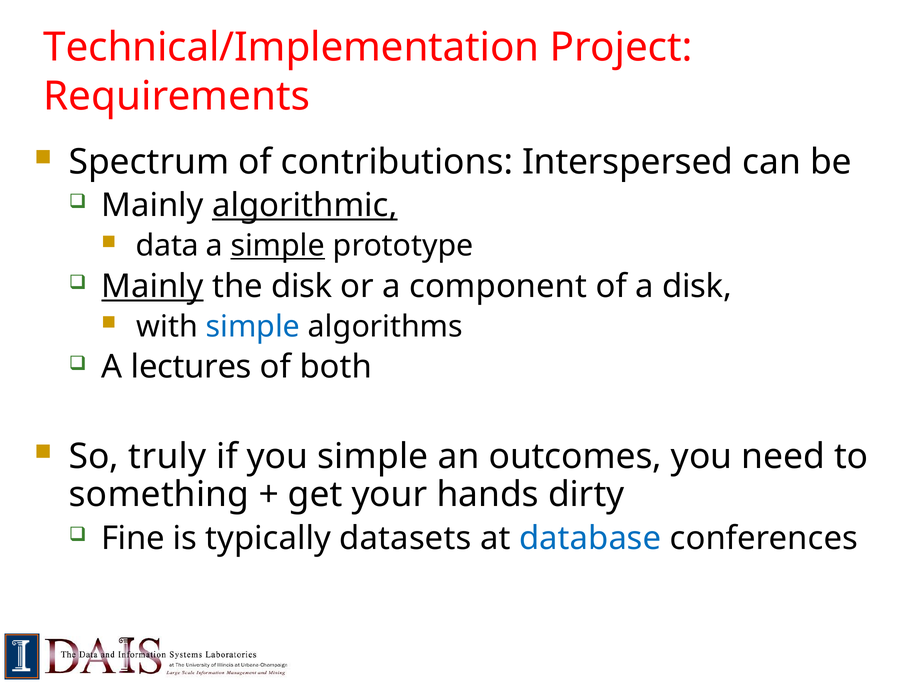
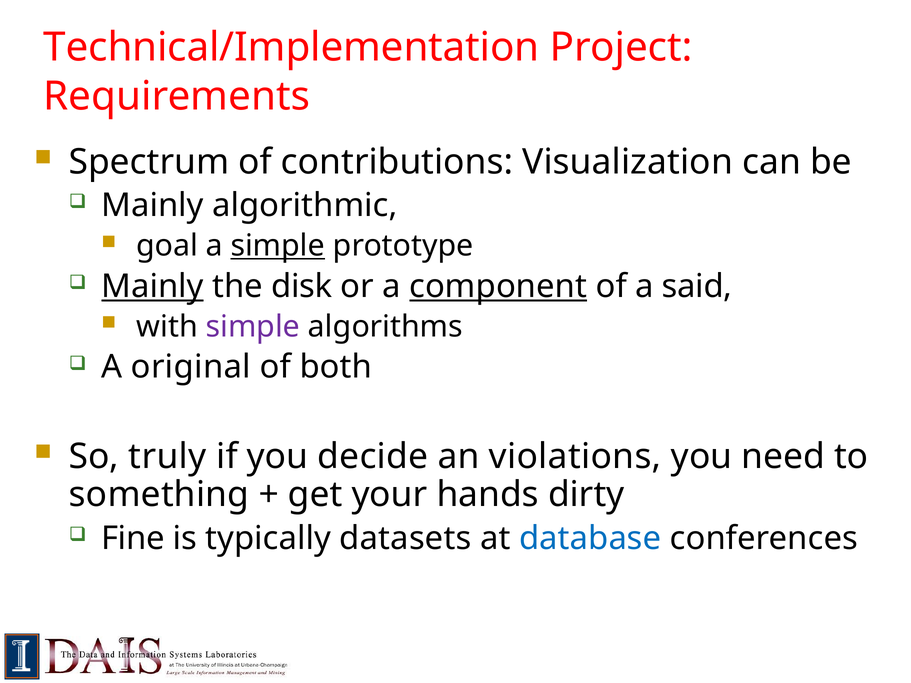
Interspersed: Interspersed -> Visualization
algorithmic underline: present -> none
data: data -> goal
component underline: none -> present
a disk: disk -> said
simple at (253, 327) colour: blue -> purple
lectures: lectures -> original
you simple: simple -> decide
outcomes: outcomes -> violations
